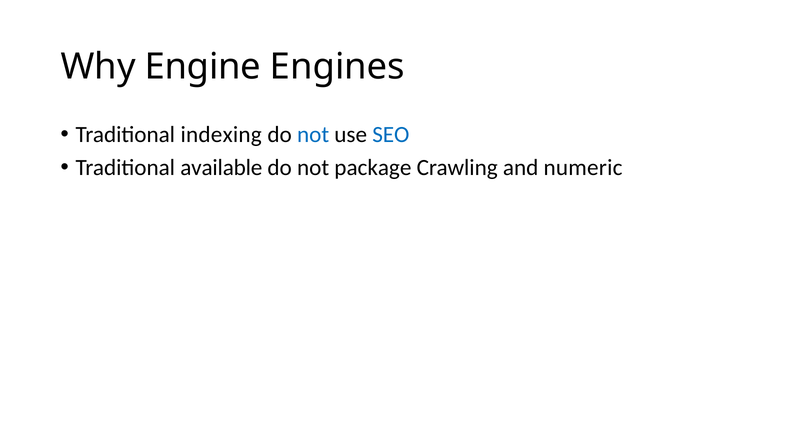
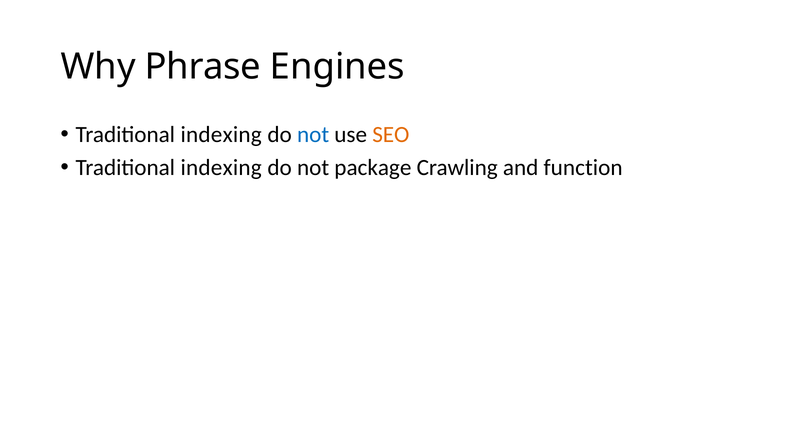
Engine: Engine -> Phrase
SEO colour: blue -> orange
available at (221, 168): available -> indexing
numeric: numeric -> function
